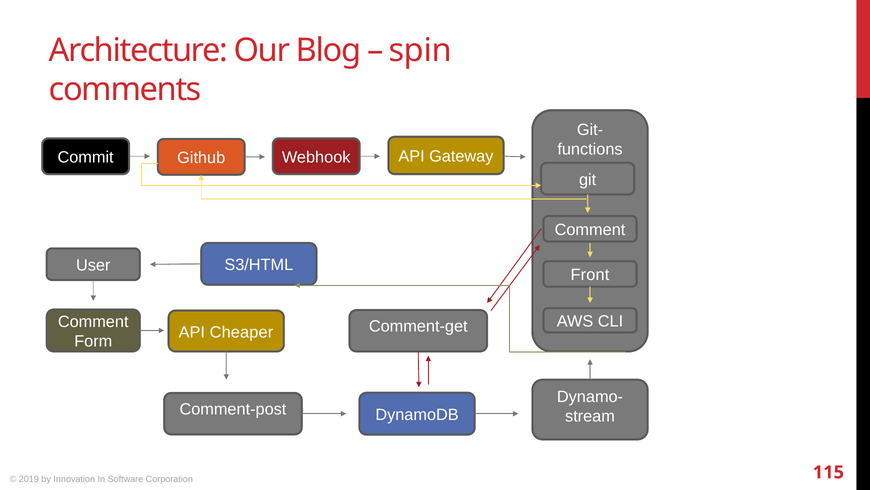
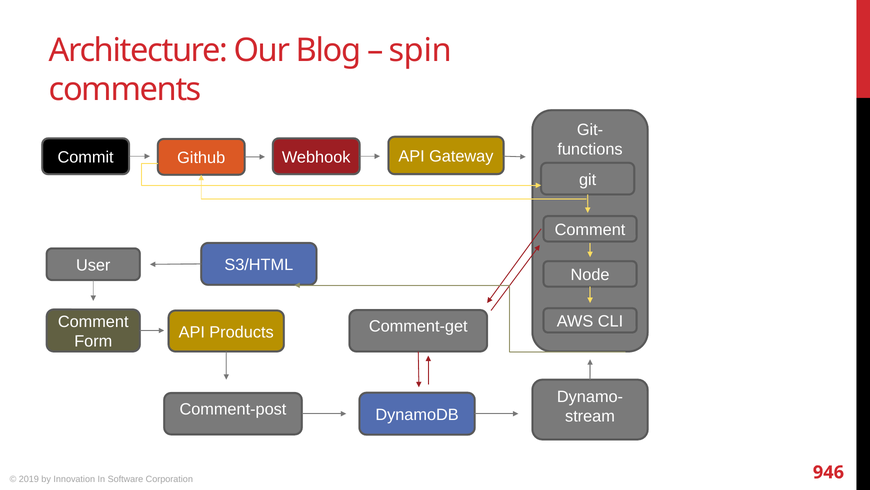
Front: Front -> Node
Cheaper: Cheaper -> Products
115: 115 -> 946
